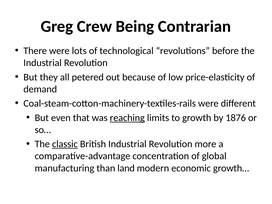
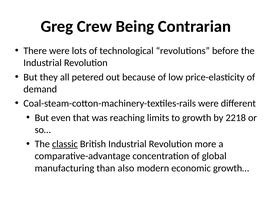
reaching underline: present -> none
1876: 1876 -> 2218
land: land -> also
